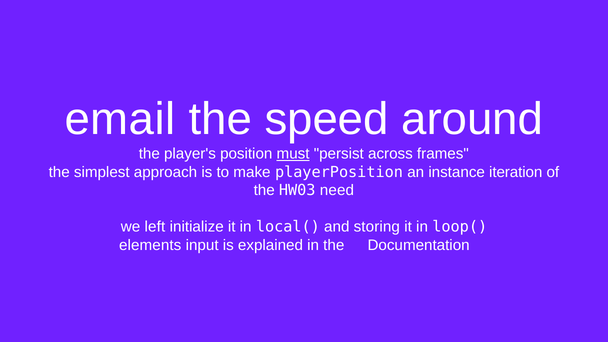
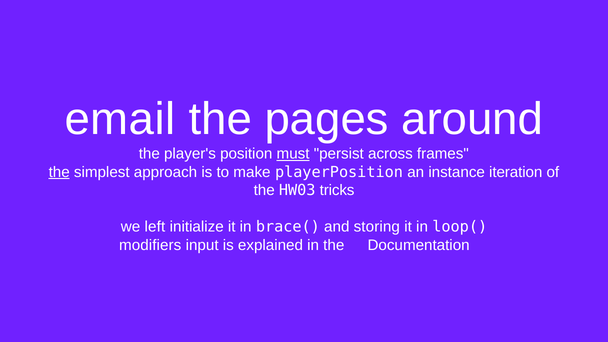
speed: speed -> pages
the at (59, 172) underline: none -> present
need: need -> tricks
local(: local( -> brace(
elements: elements -> modifiers
